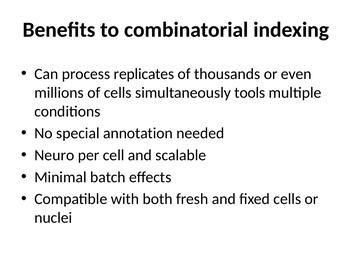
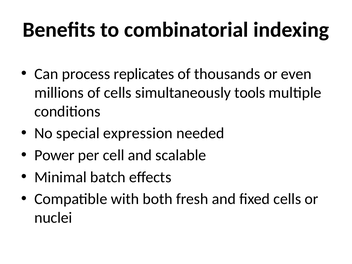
annotation: annotation -> expression
Neuro: Neuro -> Power
